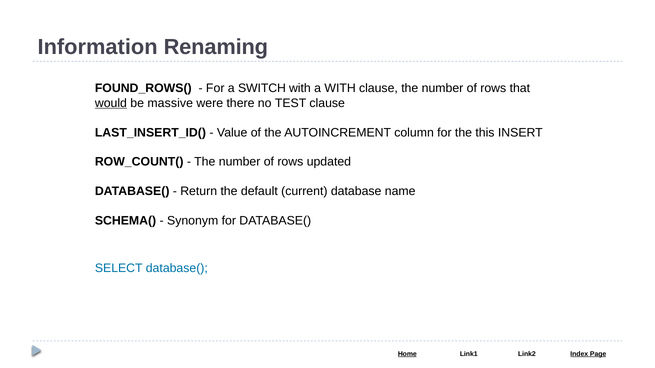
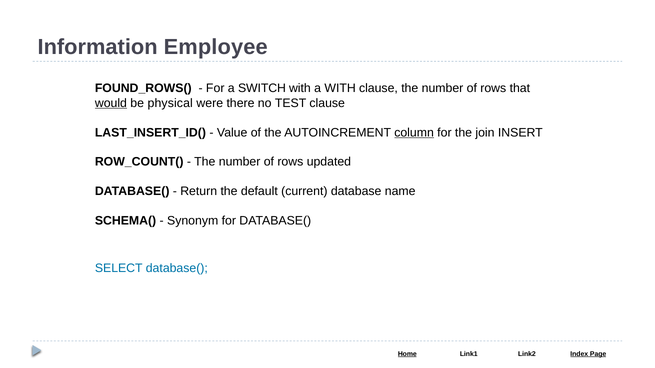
Renaming: Renaming -> Employee
massive: massive -> physical
column underline: none -> present
this: this -> join
